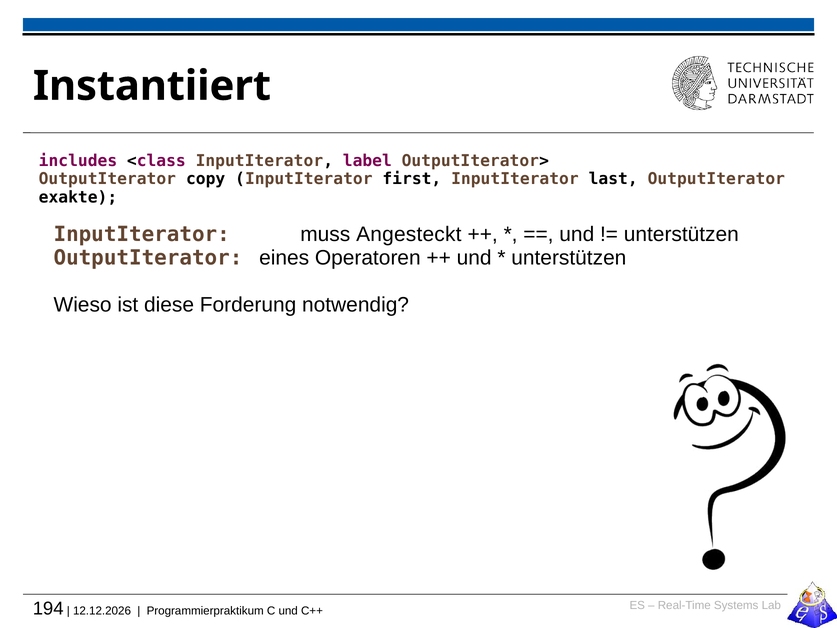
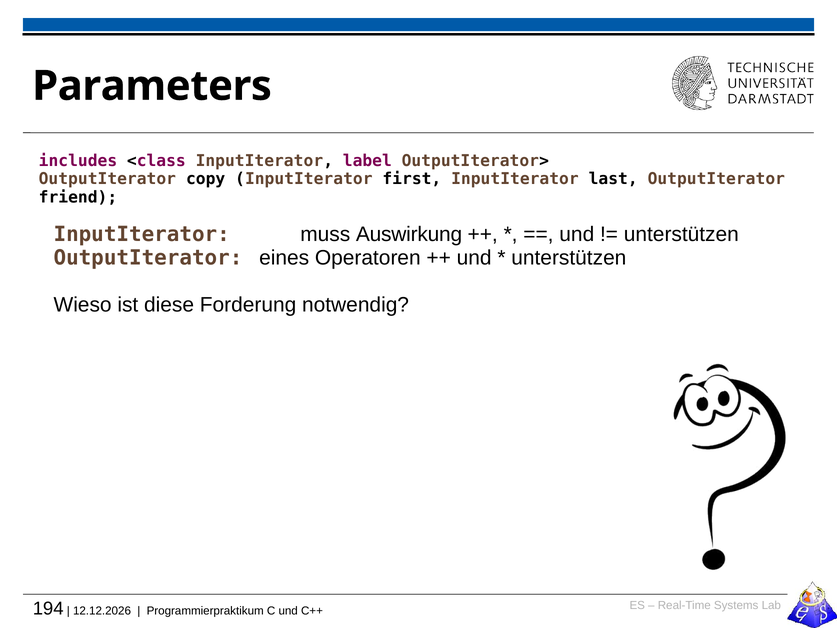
Instantiiert: Instantiiert -> Parameters
exakte: exakte -> friend
Angesteckt: Angesteckt -> Auswirkung
